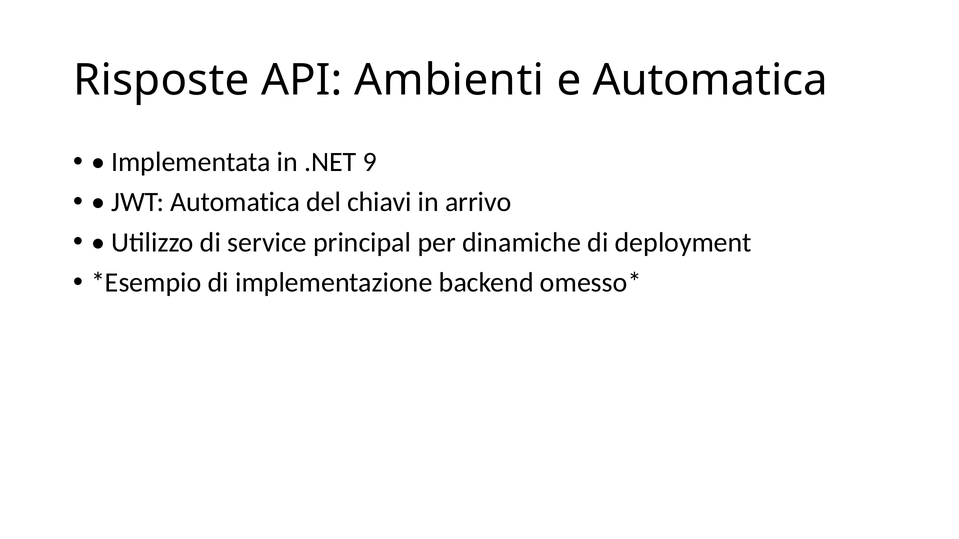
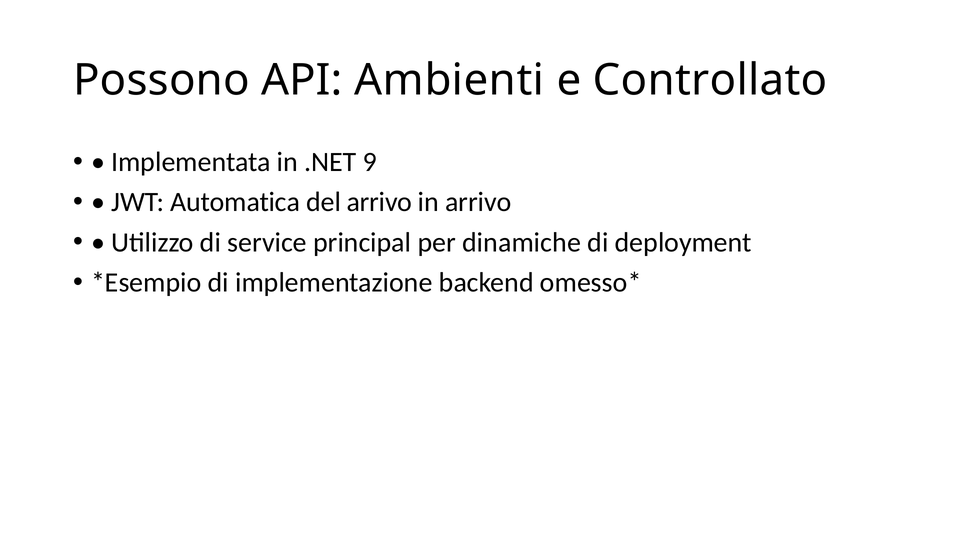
Risposte: Risposte -> Possono
e Automatica: Automatica -> Controllato
del chiavi: chiavi -> arrivo
